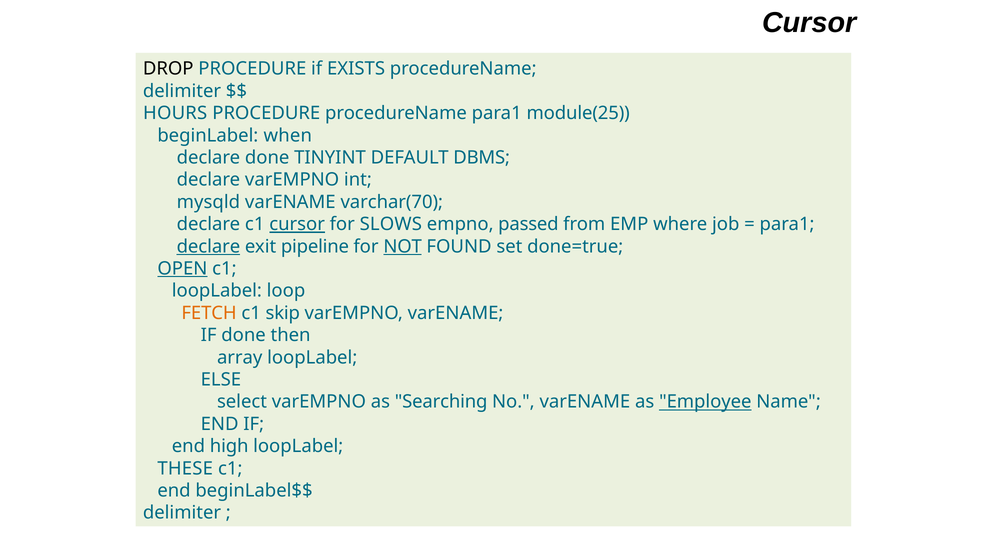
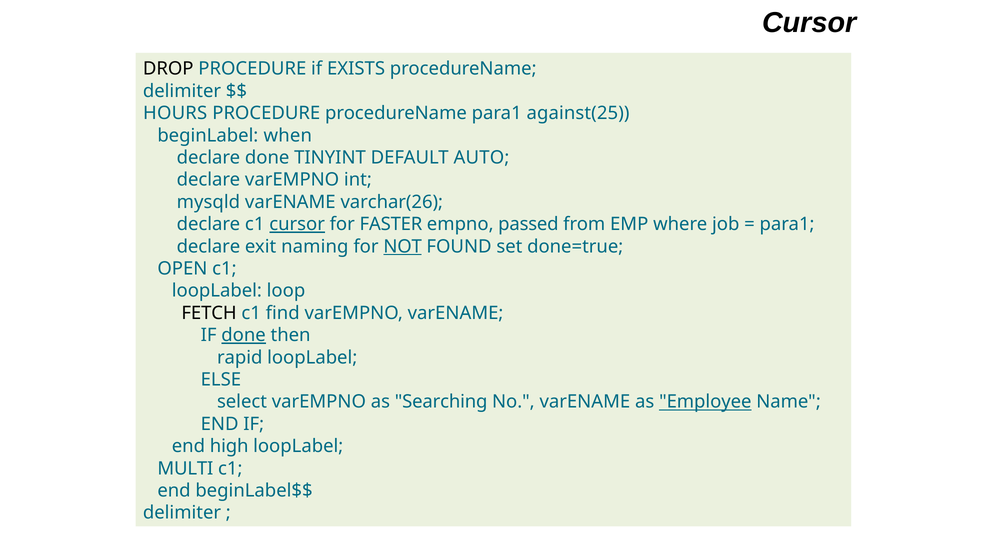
module(25: module(25 -> against(25
DBMS: DBMS -> AUTO
varchar(70: varchar(70 -> varchar(26
SLOWS: SLOWS -> FASTER
declare at (208, 247) underline: present -> none
pipeline: pipeline -> naming
OPEN underline: present -> none
FETCH colour: orange -> black
skip: skip -> find
done at (244, 335) underline: none -> present
array: array -> rapid
THESE: THESE -> MULTI
